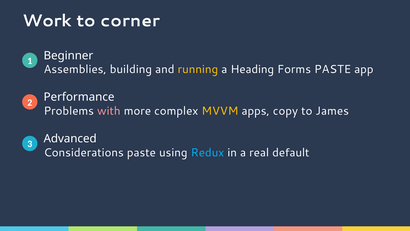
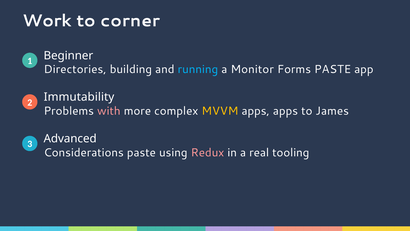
Assemblies: Assemblies -> Directories
running colour: yellow -> light blue
Heading: Heading -> Monitor
Performance: Performance -> Immutability
apps copy: copy -> apps
Redux colour: light blue -> pink
default: default -> tooling
